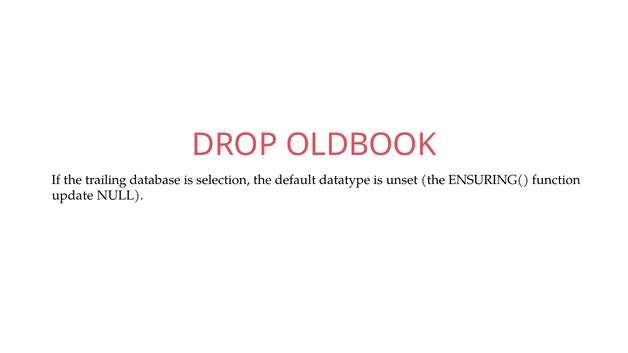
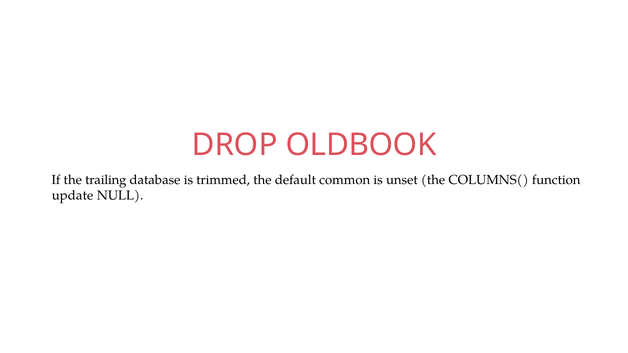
selection: selection -> trimmed
datatype: datatype -> common
ENSURING(: ENSURING( -> COLUMNS(
